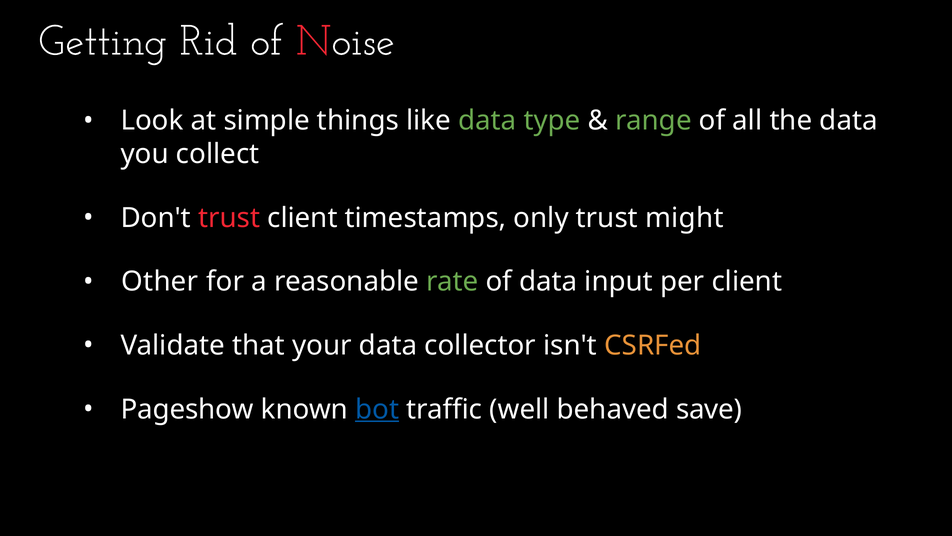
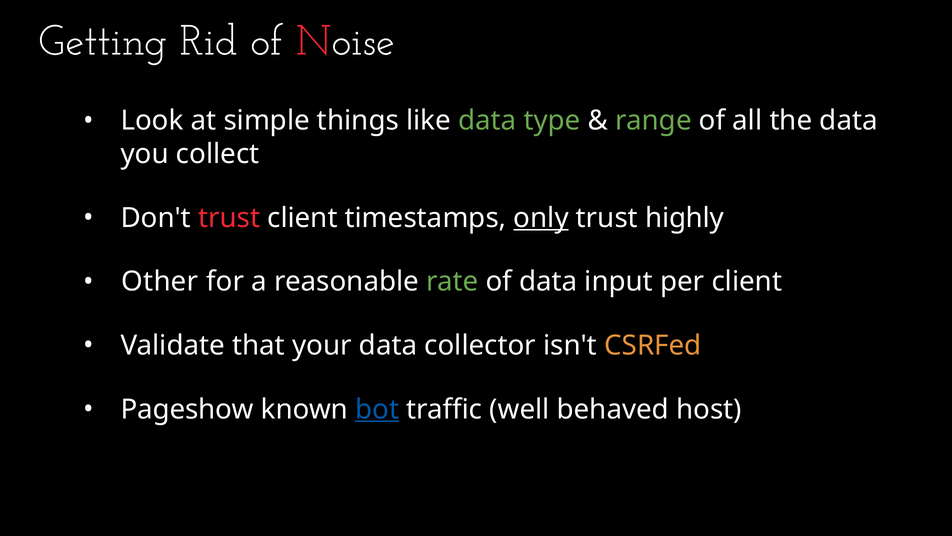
only underline: none -> present
might: might -> highly
save: save -> host
